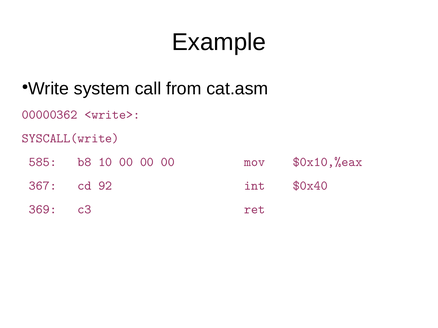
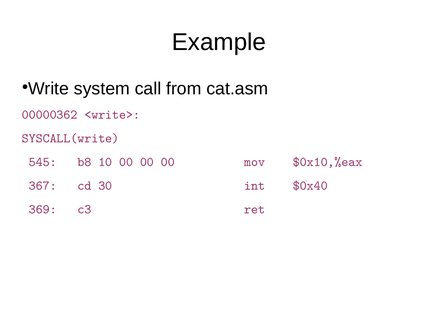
585: 585 -> 545
92: 92 -> 30
